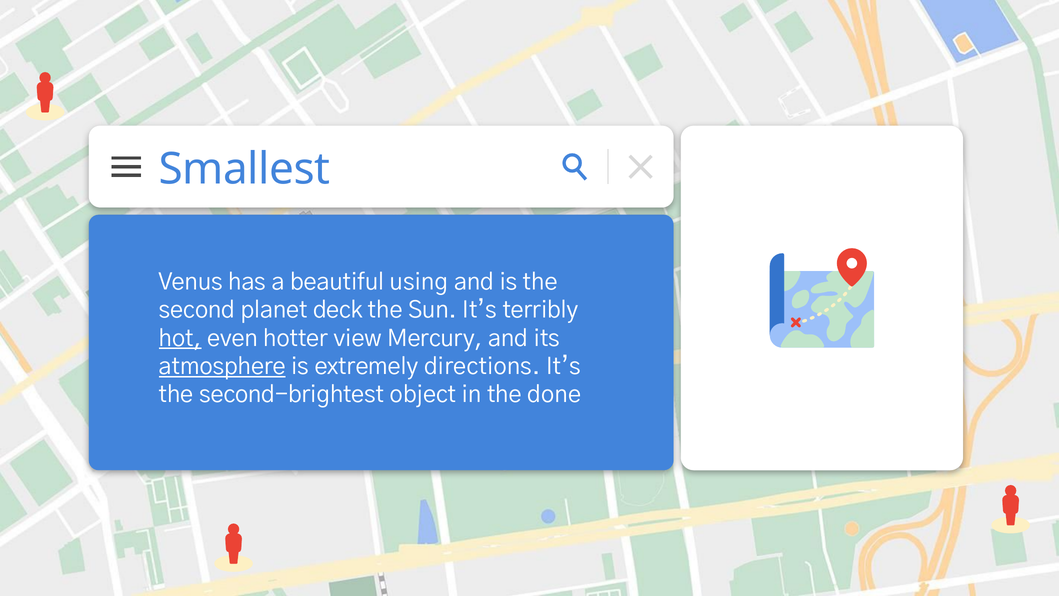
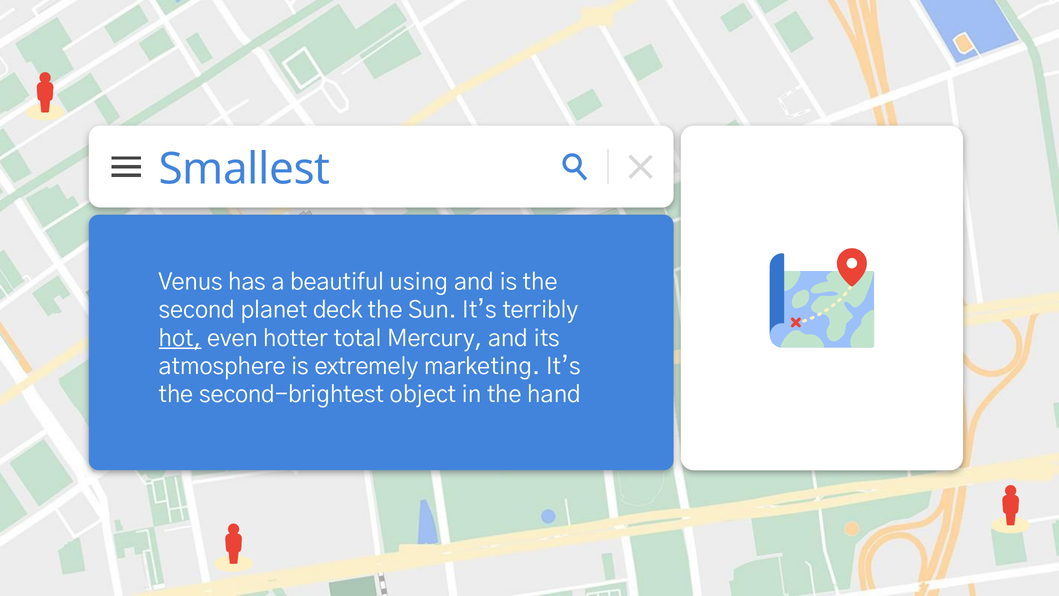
view: view -> total
atmosphere underline: present -> none
directions: directions -> marketing
done: done -> hand
